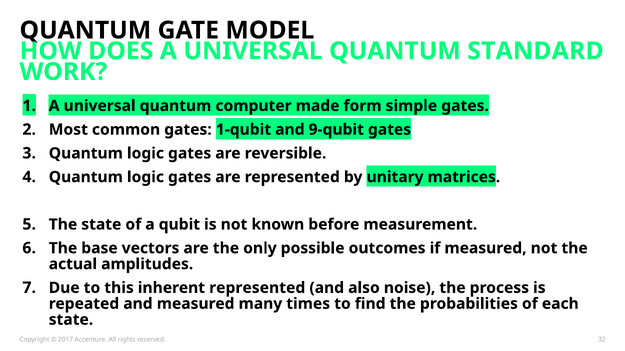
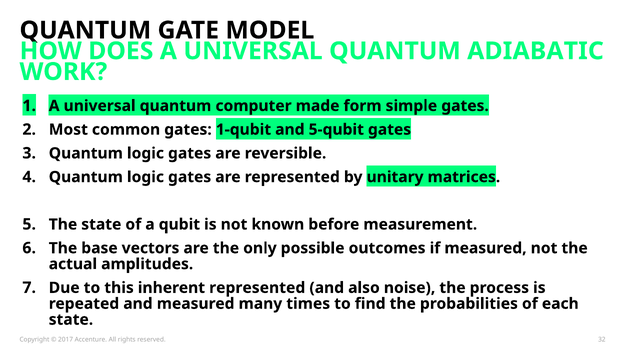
STANDARD: STANDARD -> ADIABATIC
9-qubit: 9-qubit -> 5-qubit
